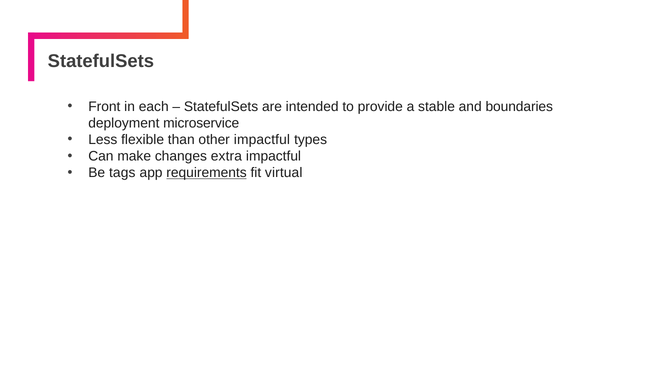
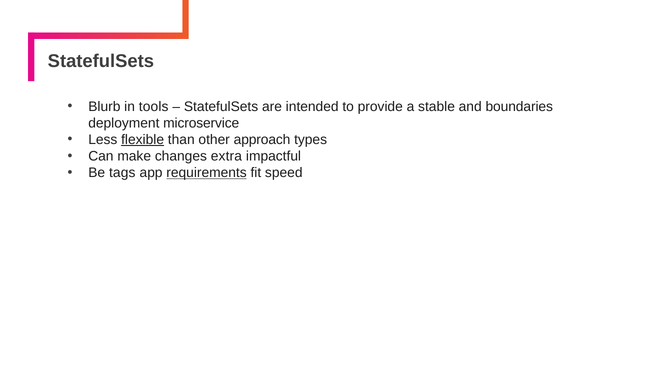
Front: Front -> Blurb
each: each -> tools
flexible underline: none -> present
other impactful: impactful -> approach
virtual: virtual -> speed
